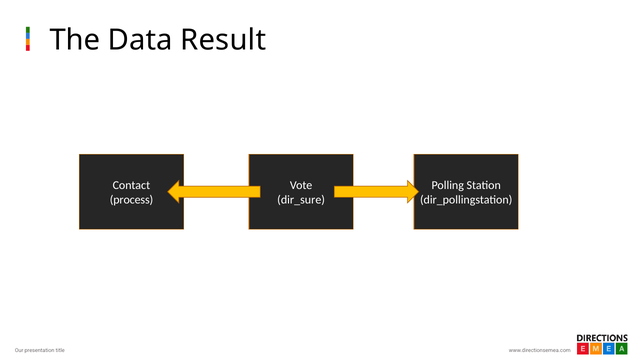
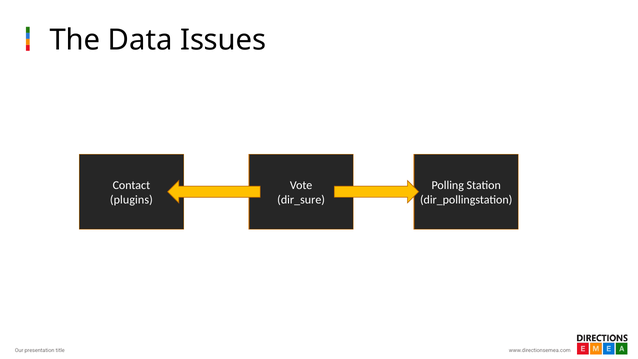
Result: Result -> Issues
process: process -> plugins
